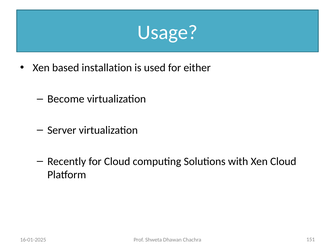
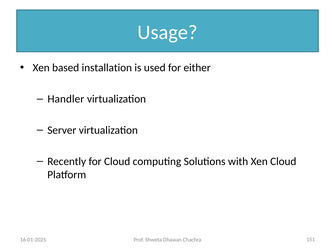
Become: Become -> Handler
